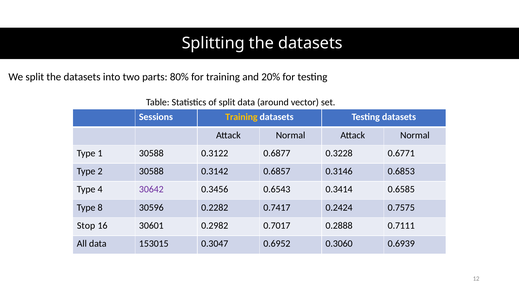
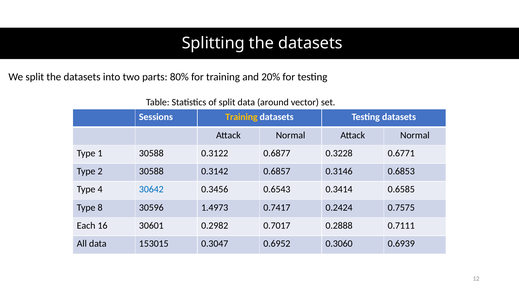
30642 colour: purple -> blue
0.2282: 0.2282 -> 1.4973
Stop: Stop -> Each
